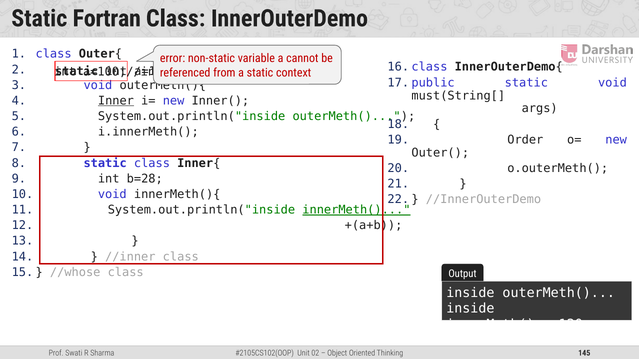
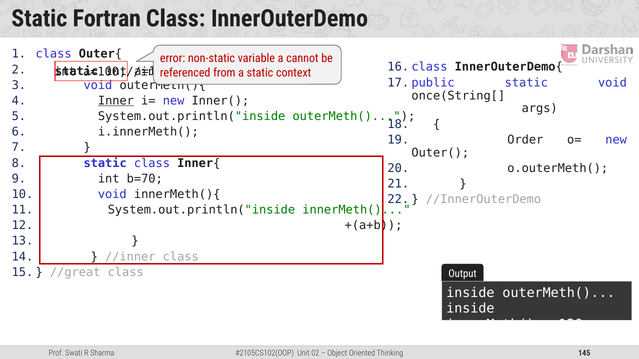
must(String[: must(String[ -> once(String[
b=28: b=28 -> b=70
innerMeth( underline: present -> none
//whose: //whose -> //great
